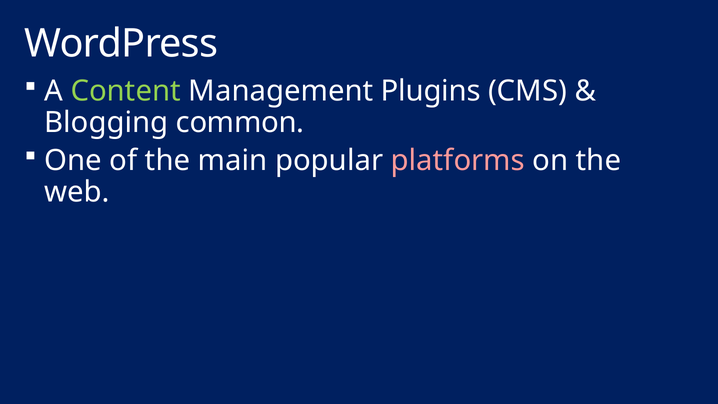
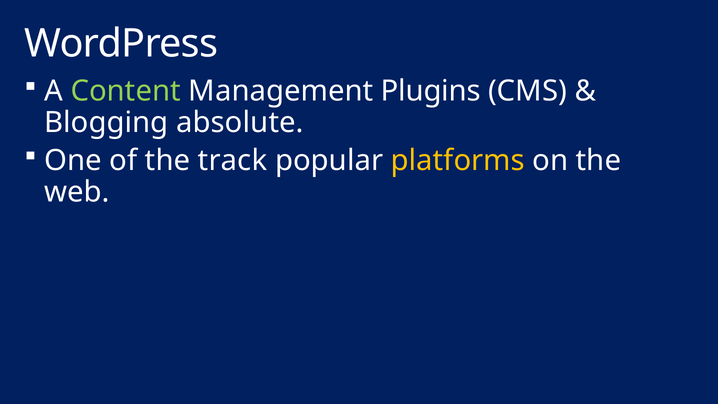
common: common -> absolute
main: main -> track
platforms colour: pink -> yellow
